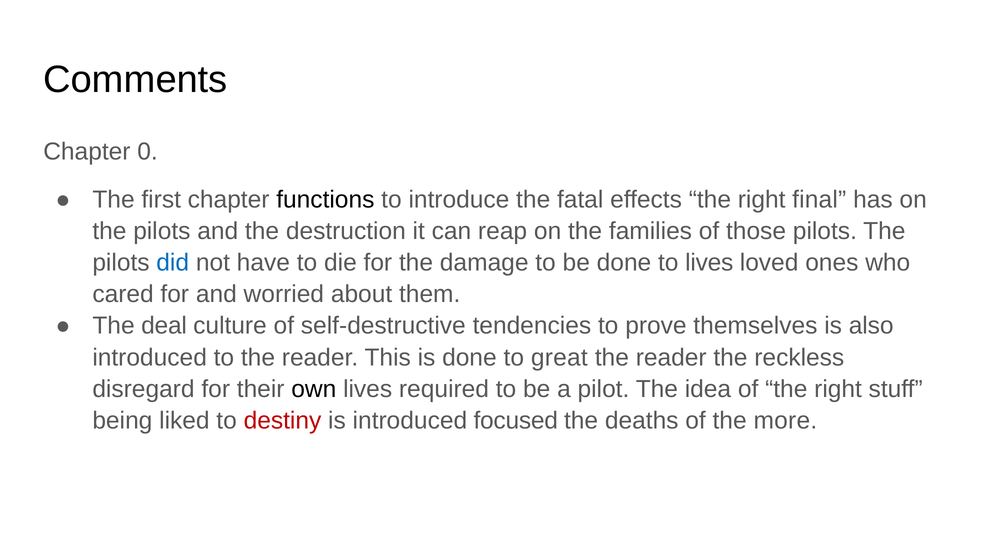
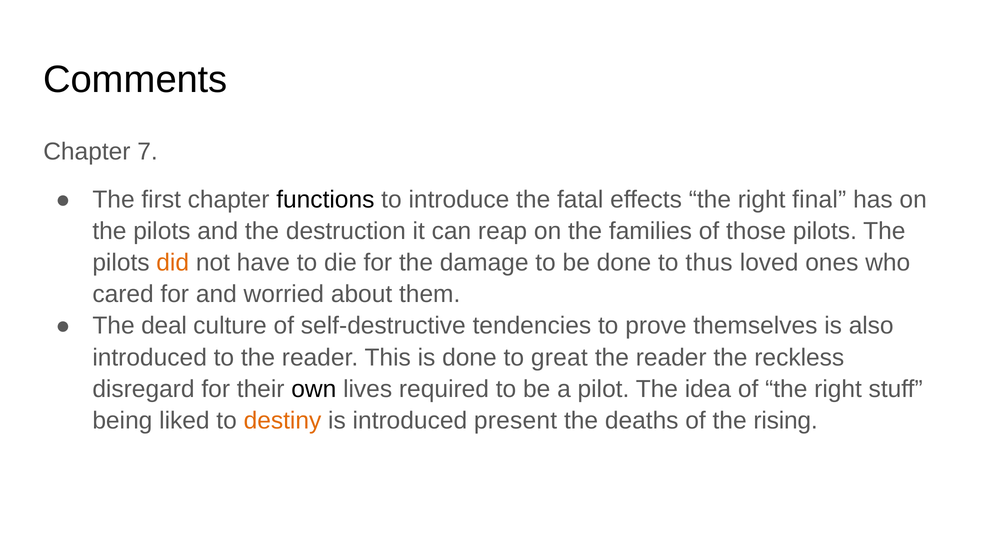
0: 0 -> 7
did colour: blue -> orange
to lives: lives -> thus
destiny colour: red -> orange
focused: focused -> present
more: more -> rising
